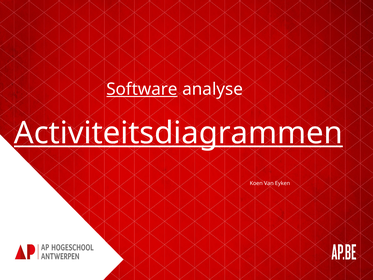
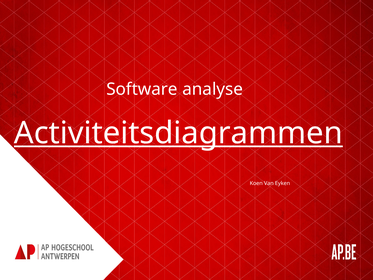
Software underline: present -> none
